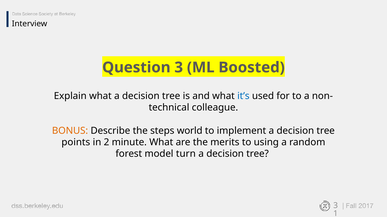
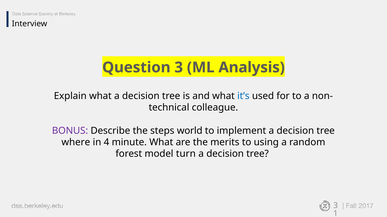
Boosted: Boosted -> Analysis
BONUS colour: orange -> purple
points: points -> where
2: 2 -> 4
